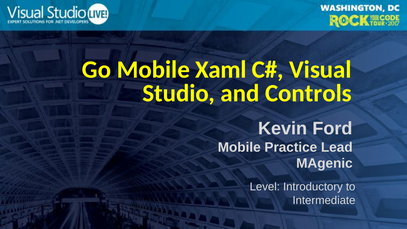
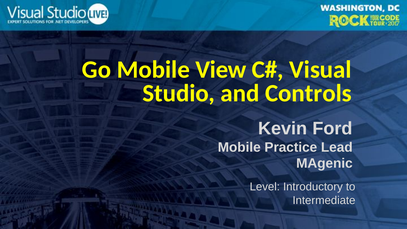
Xaml: Xaml -> View
